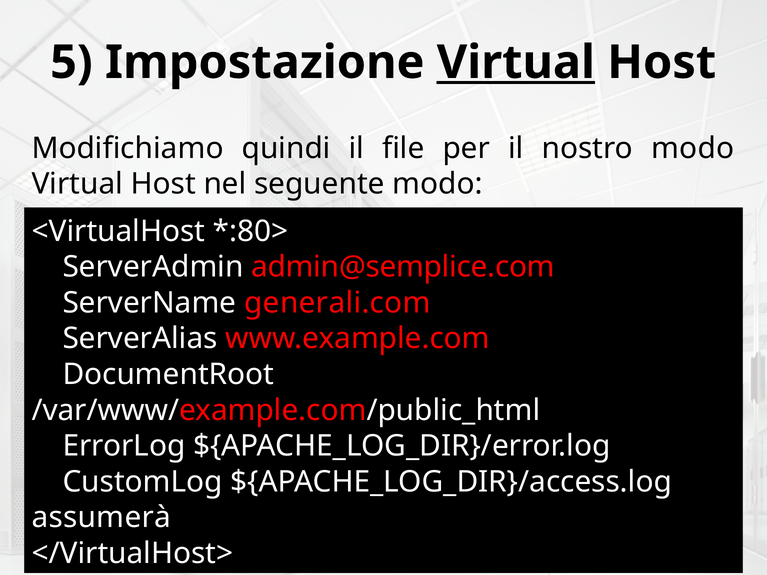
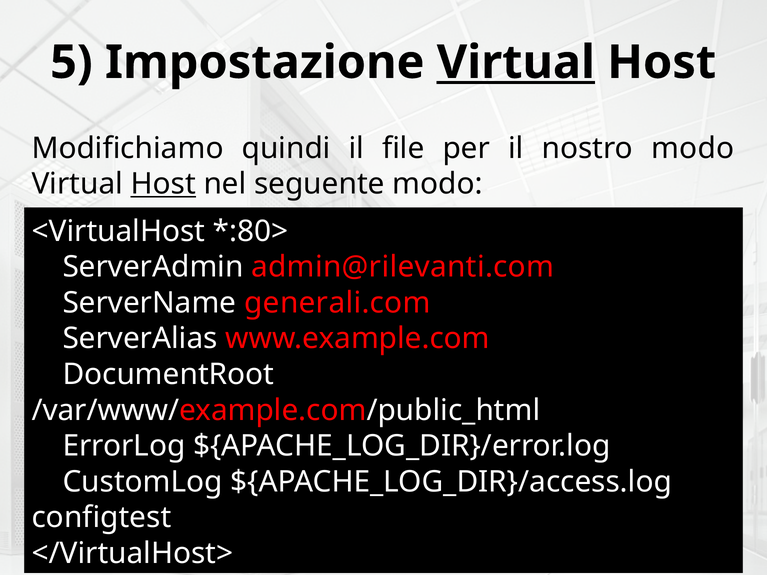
Host at (163, 184) underline: none -> present
admin@semplice.com: admin@semplice.com -> admin@rilevanti.com
assumerà: assumerà -> configtest
